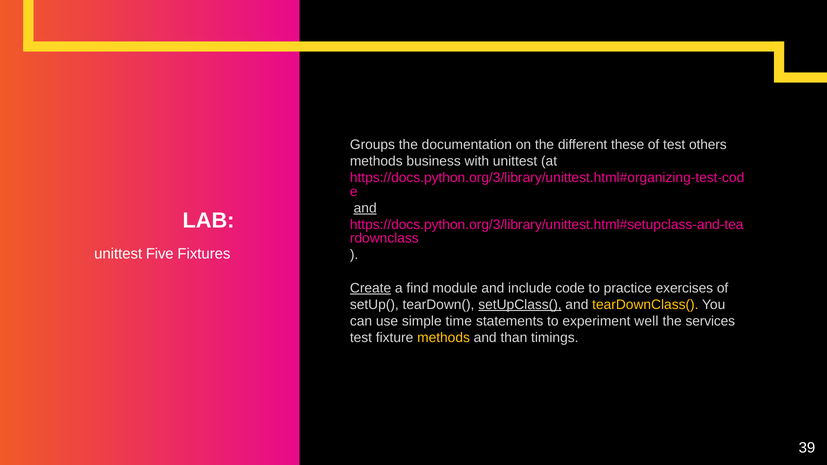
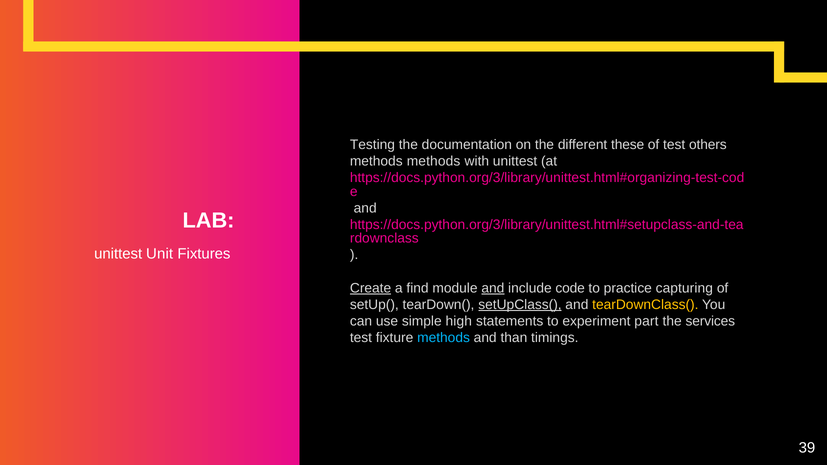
Groups: Groups -> Testing
methods business: business -> methods
and at (365, 208) underline: present -> none
Five: Five -> Unit
and at (493, 288) underline: none -> present
exercises: exercises -> capturing
time: time -> high
well: well -> part
methods at (444, 338) colour: yellow -> light blue
